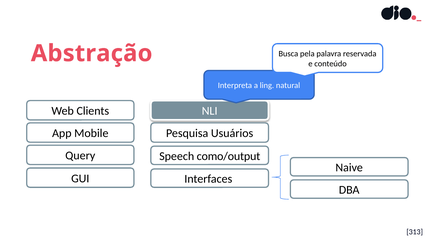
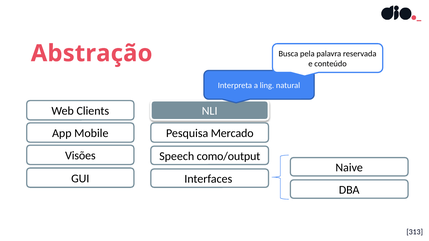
Usuários: Usuários -> Mercado
Query: Query -> Visões
